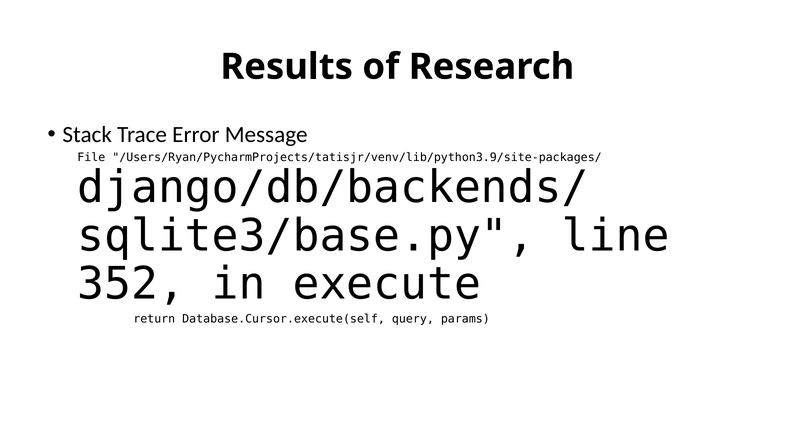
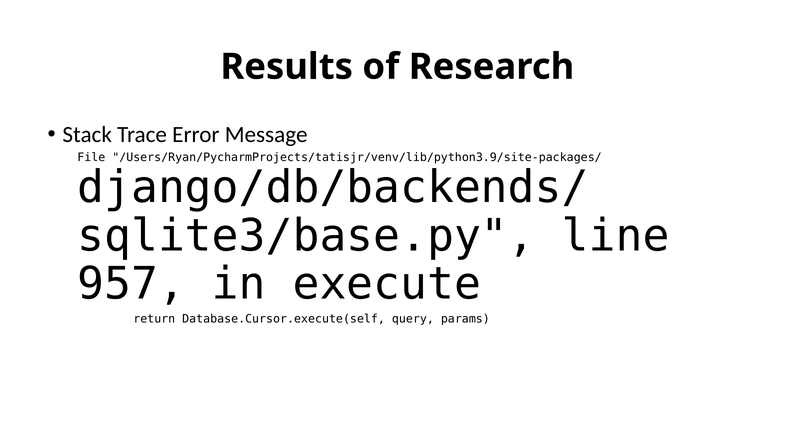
352: 352 -> 957
